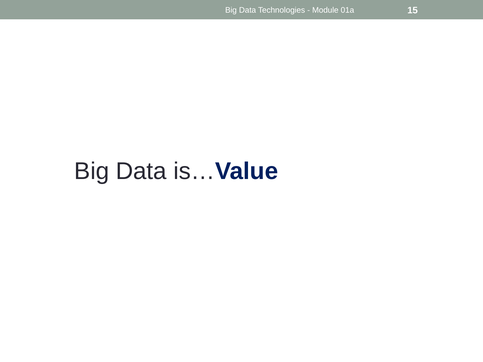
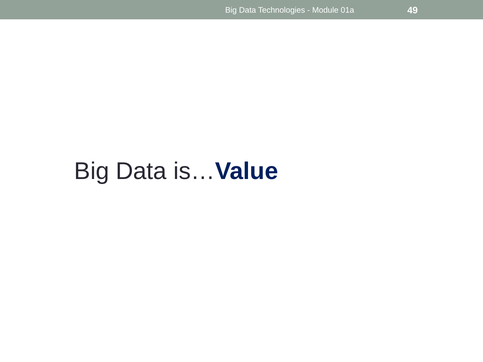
15: 15 -> 49
